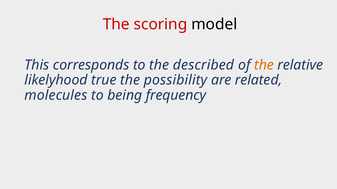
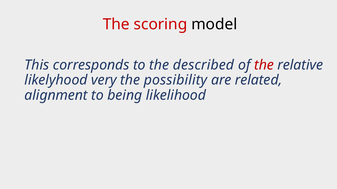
the at (264, 65) colour: orange -> red
true: true -> very
molecules: molecules -> alignment
frequency: frequency -> likelihood
